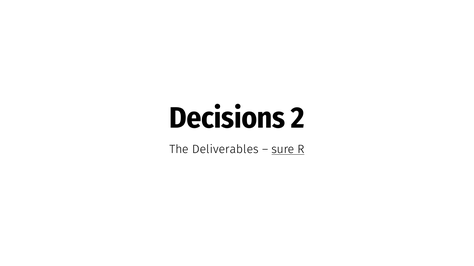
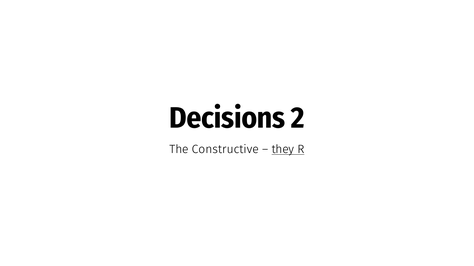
Deliverables: Deliverables -> Constructive
sure: sure -> they
